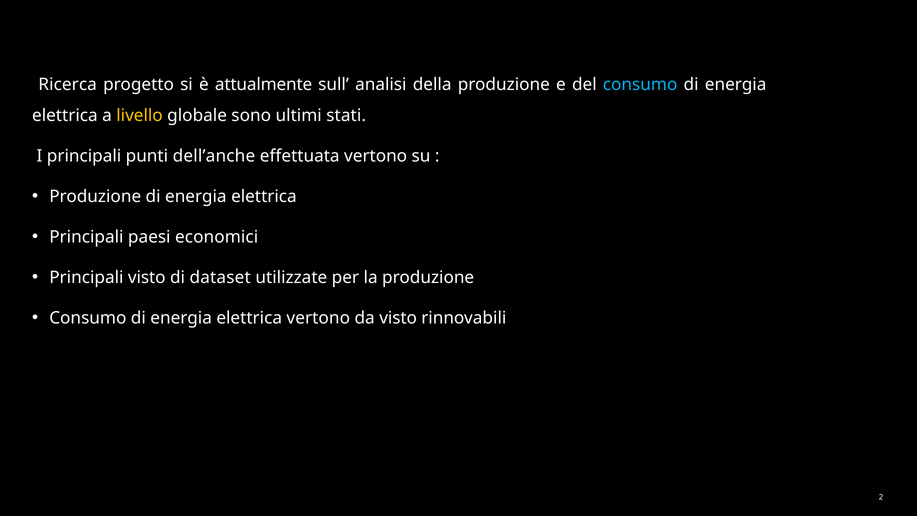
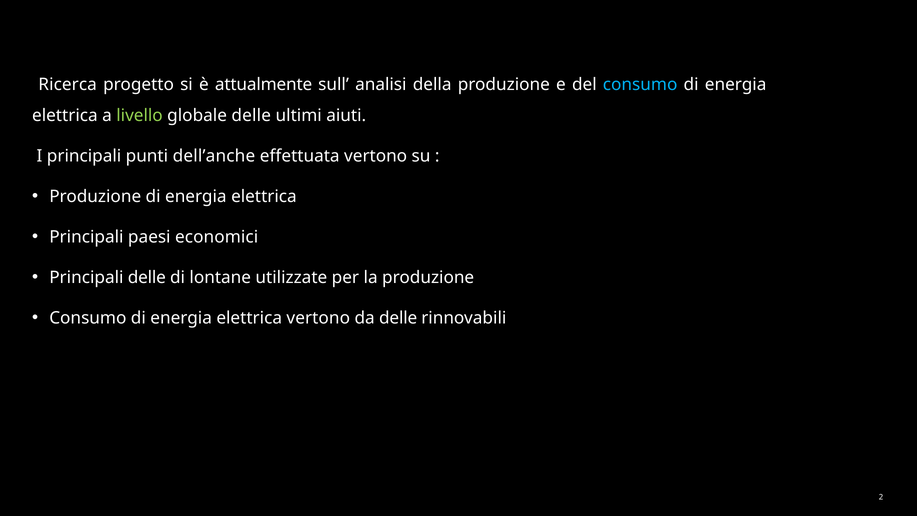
livello colour: yellow -> light green
globale sono: sono -> delle
stati: stati -> aiuti
Principali visto: visto -> delle
dataset: dataset -> lontane
da visto: visto -> delle
